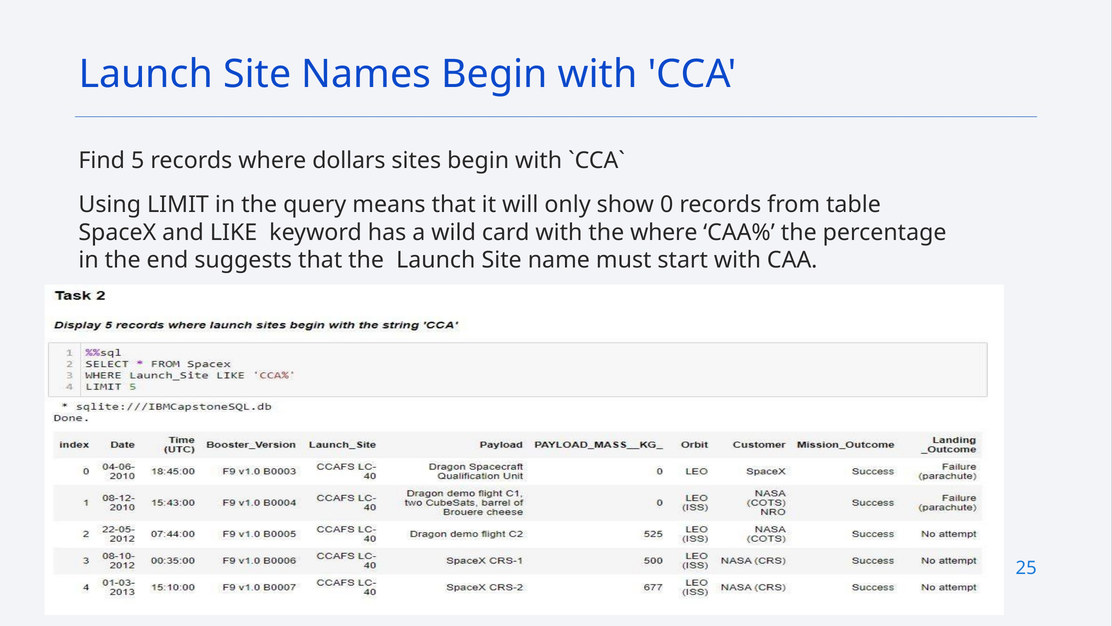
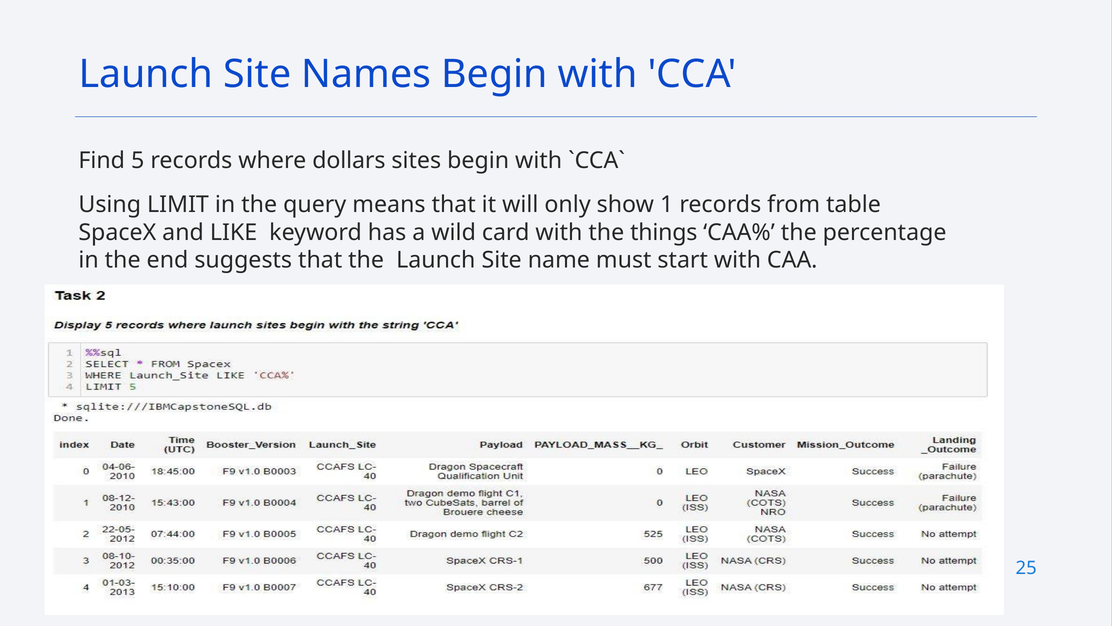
0: 0 -> 1
the where: where -> things
